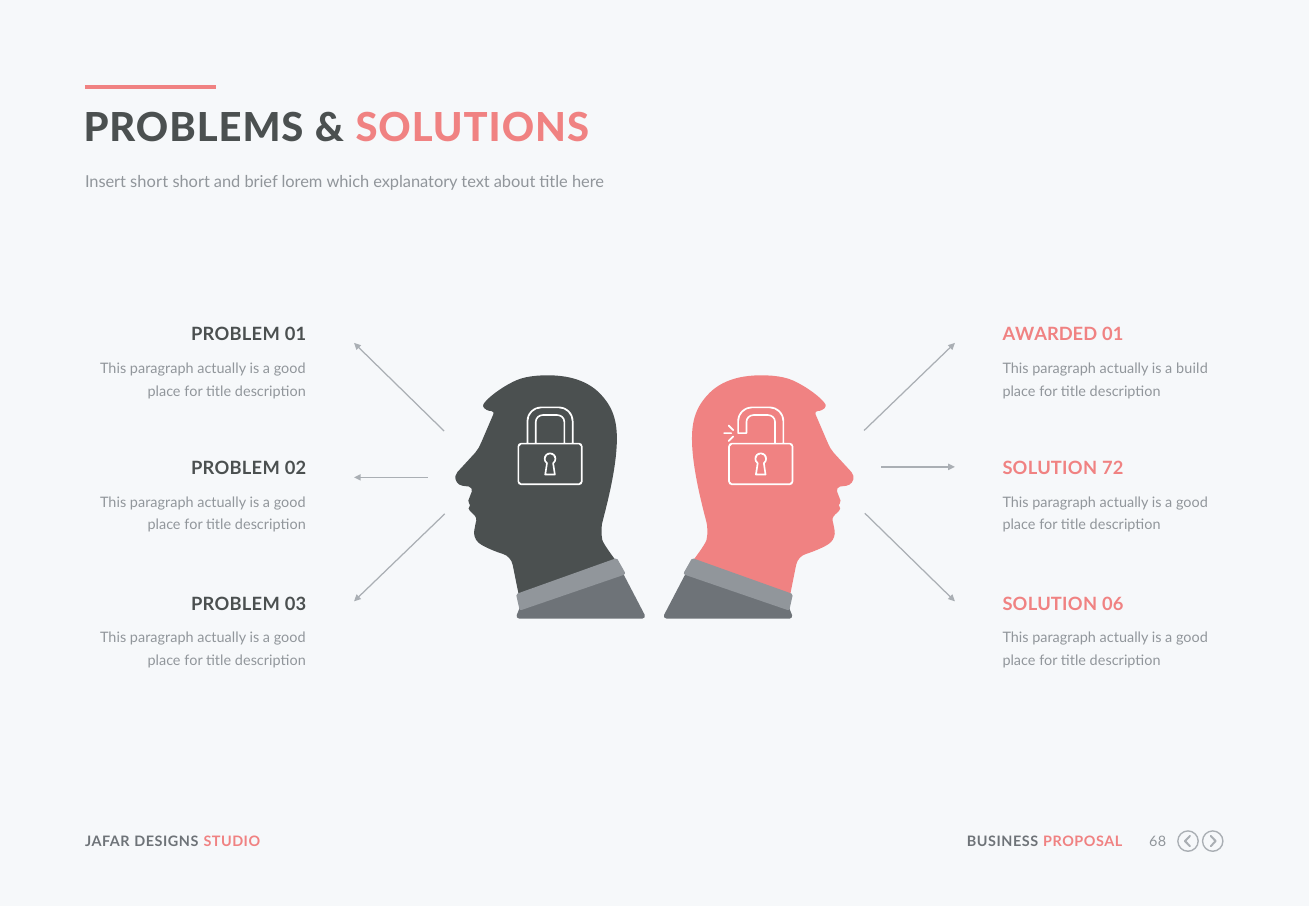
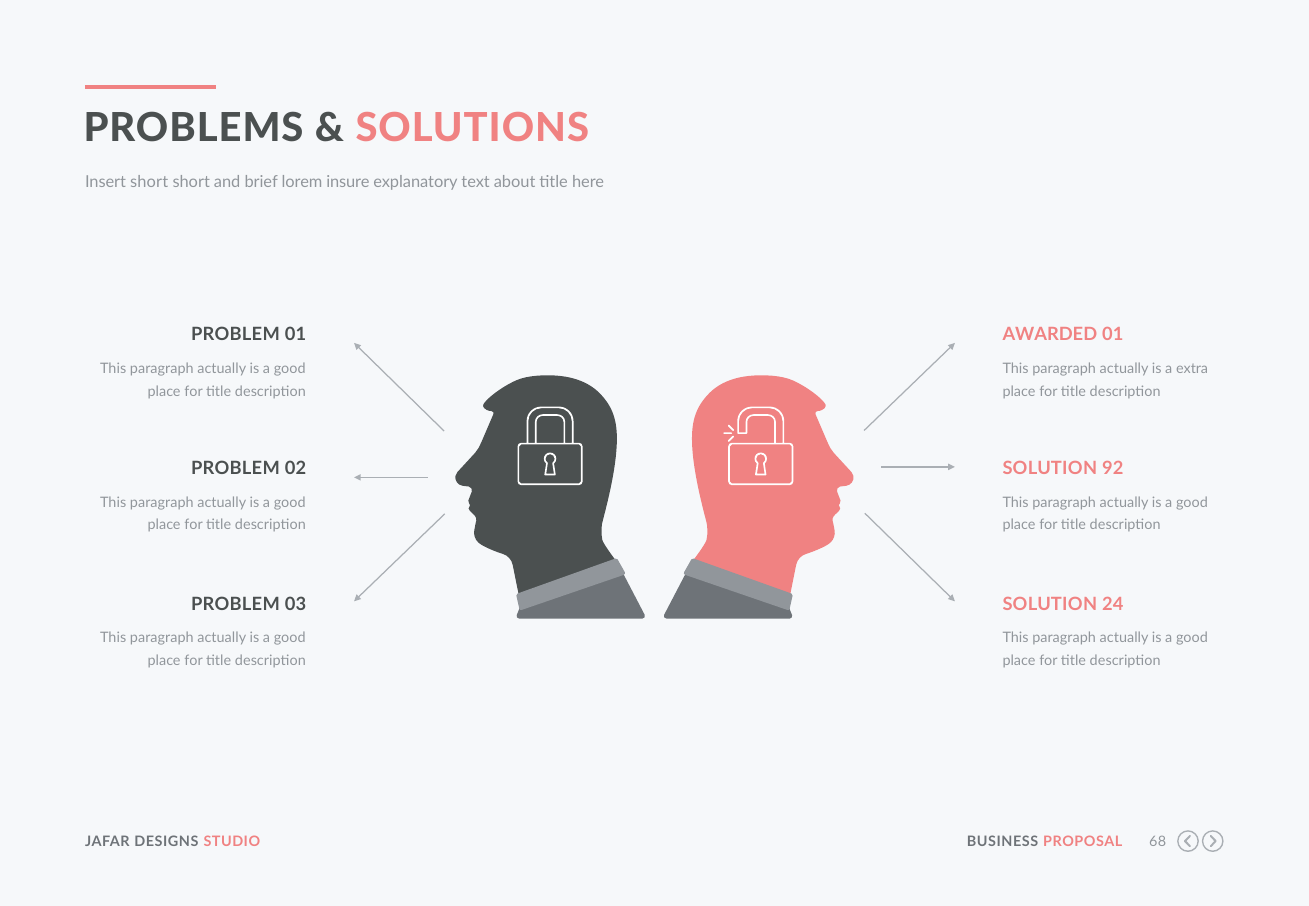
which: which -> insure
build: build -> extra
72: 72 -> 92
06: 06 -> 24
